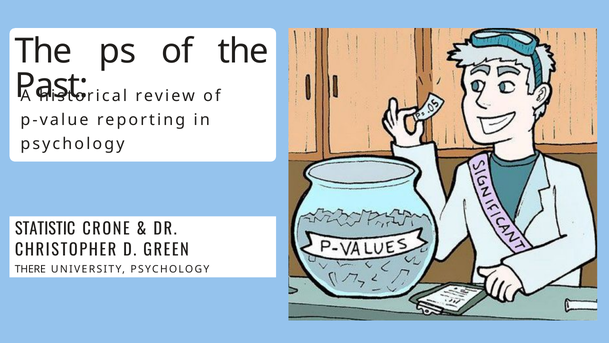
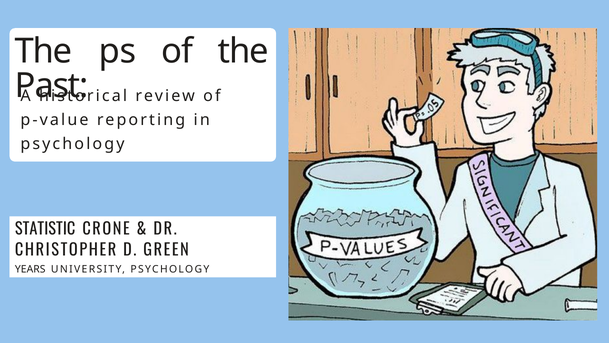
THERE: THERE -> YEARS
